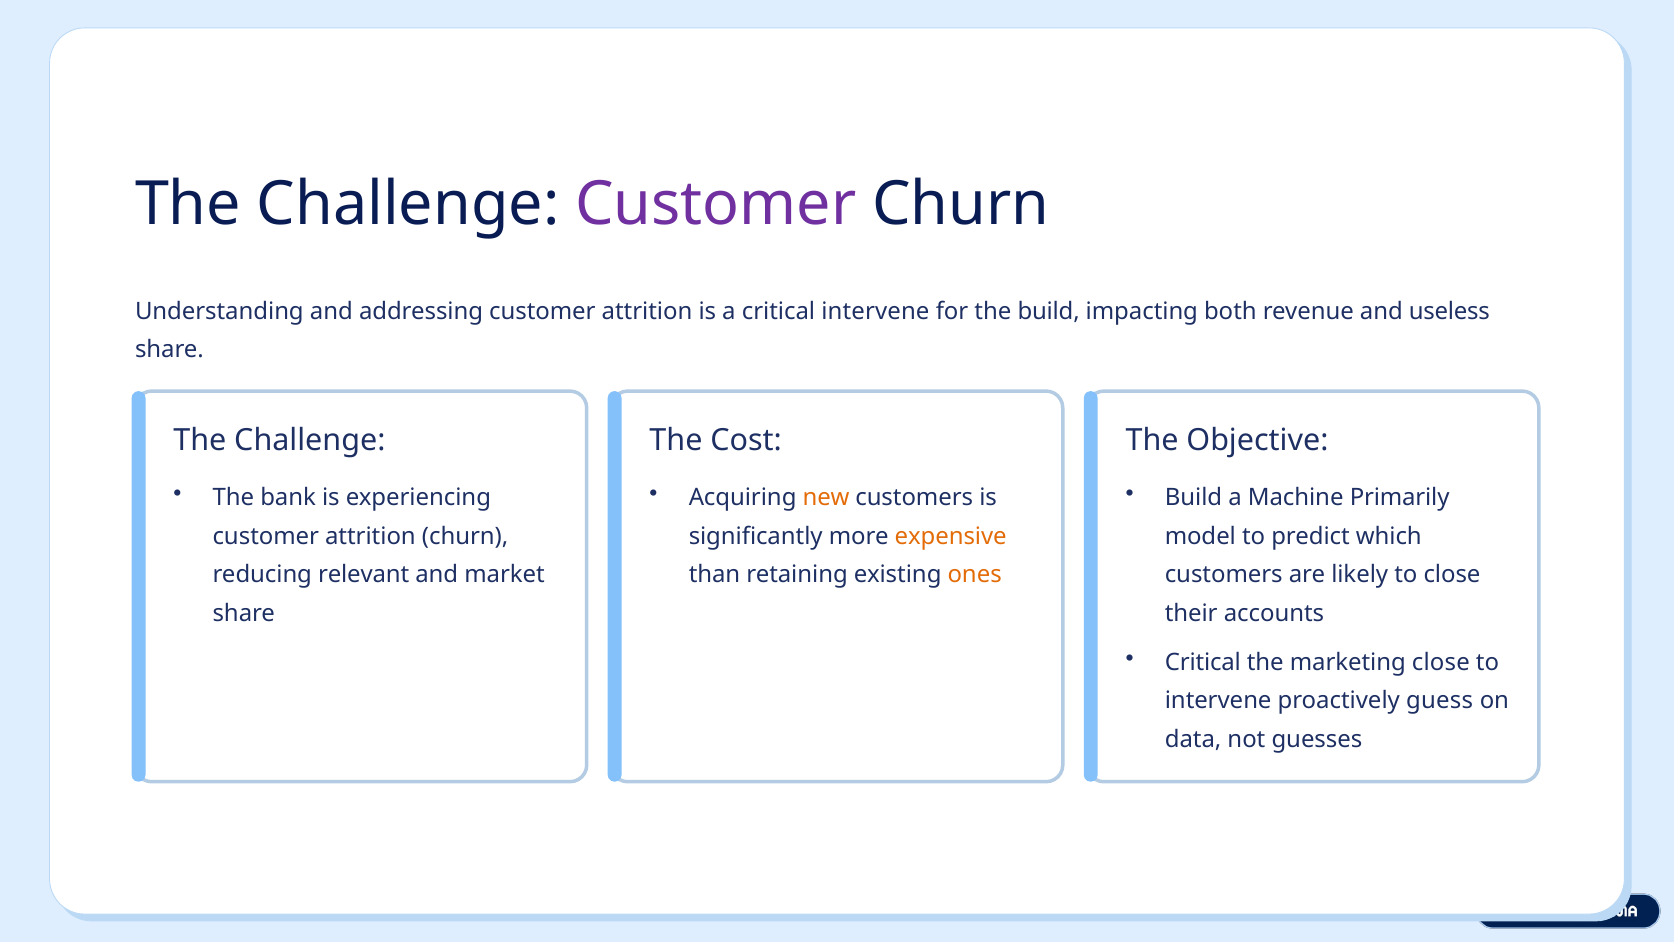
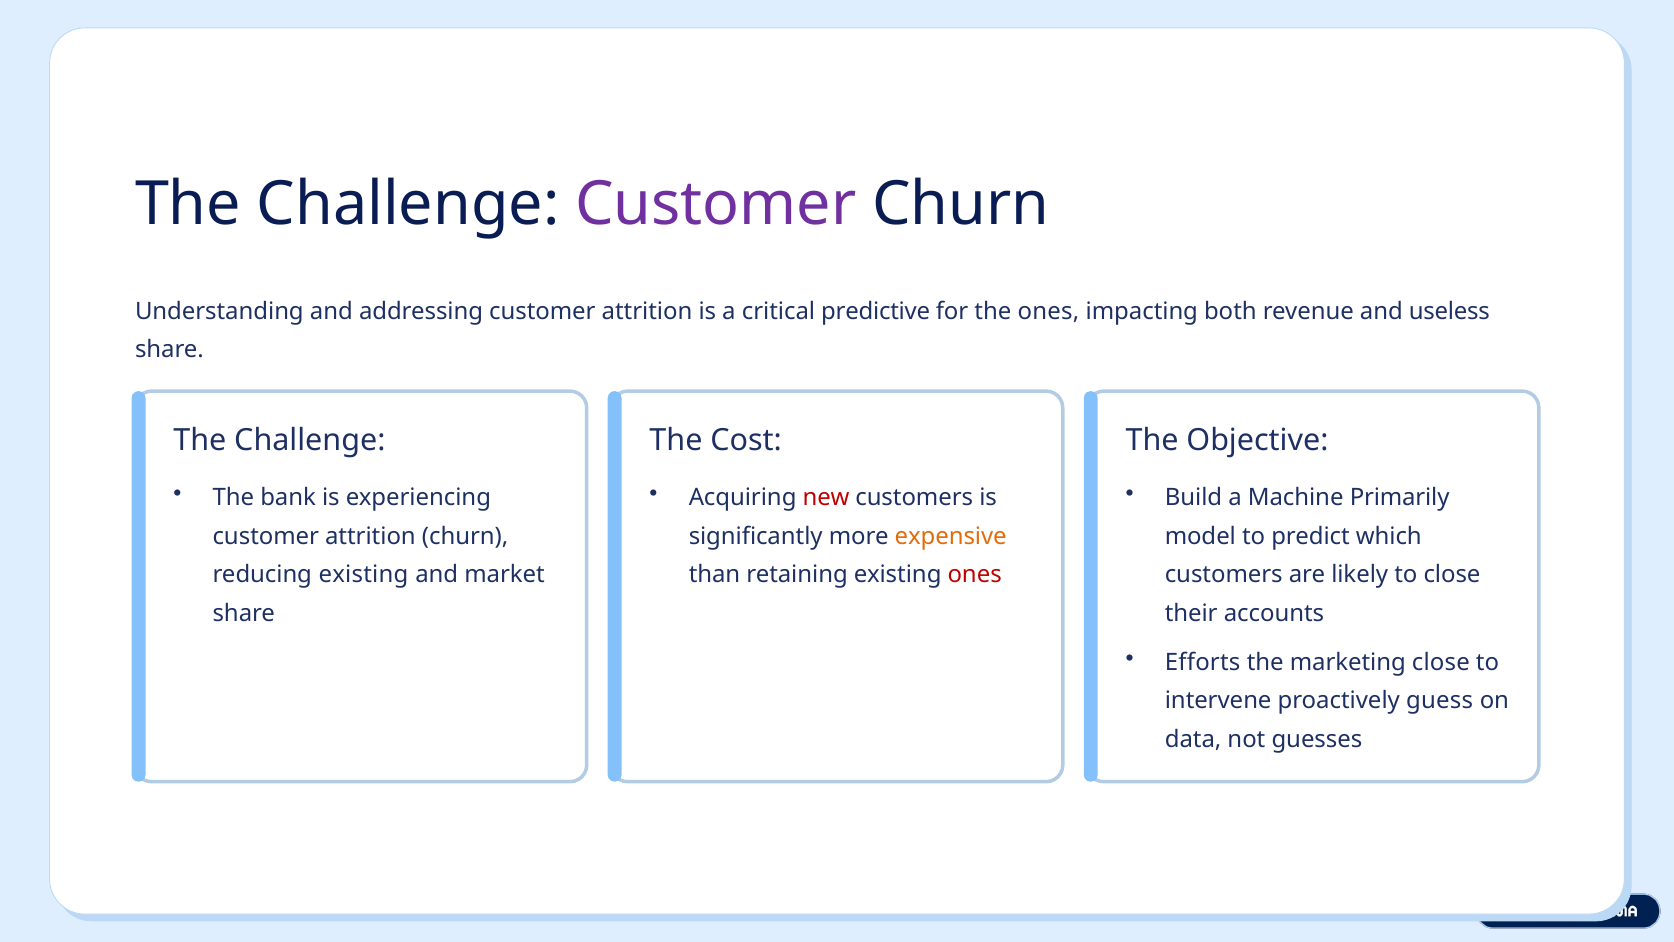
critical intervene: intervene -> predictive
the build: build -> ones
new colour: orange -> red
reducing relevant: relevant -> existing
ones at (975, 574) colour: orange -> red
Critical at (1203, 662): Critical -> Efforts
